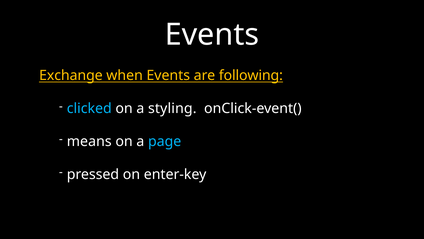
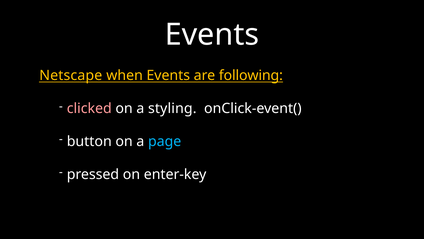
Exchange: Exchange -> Netscape
clicked colour: light blue -> pink
means: means -> button
